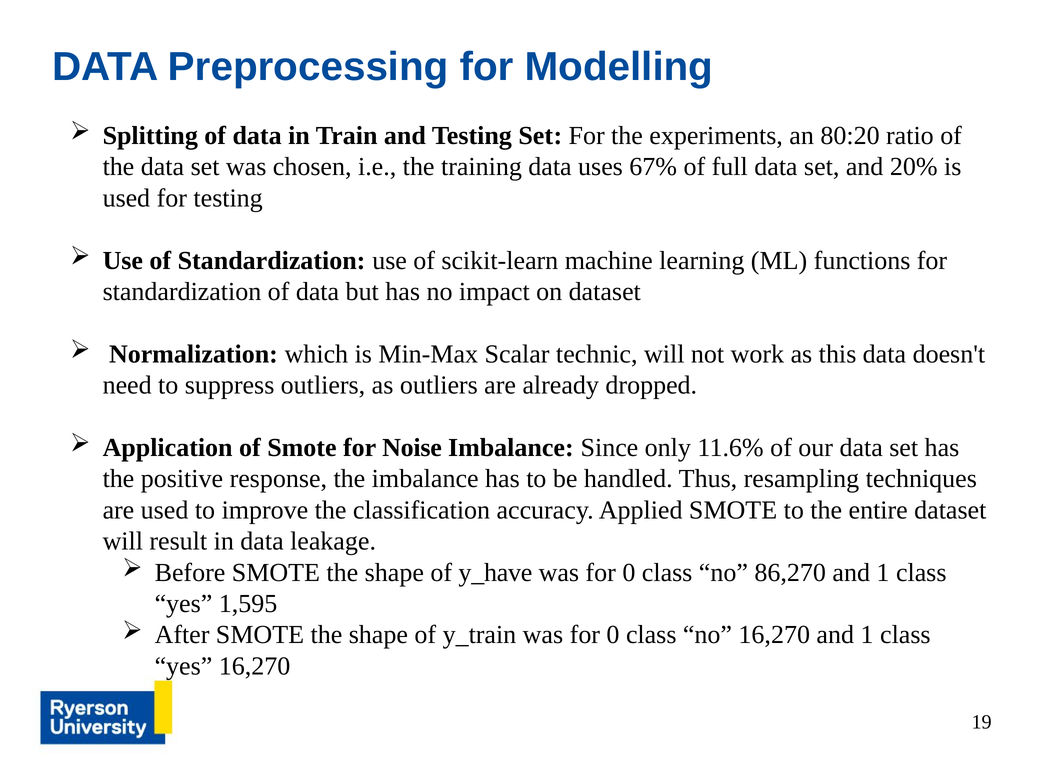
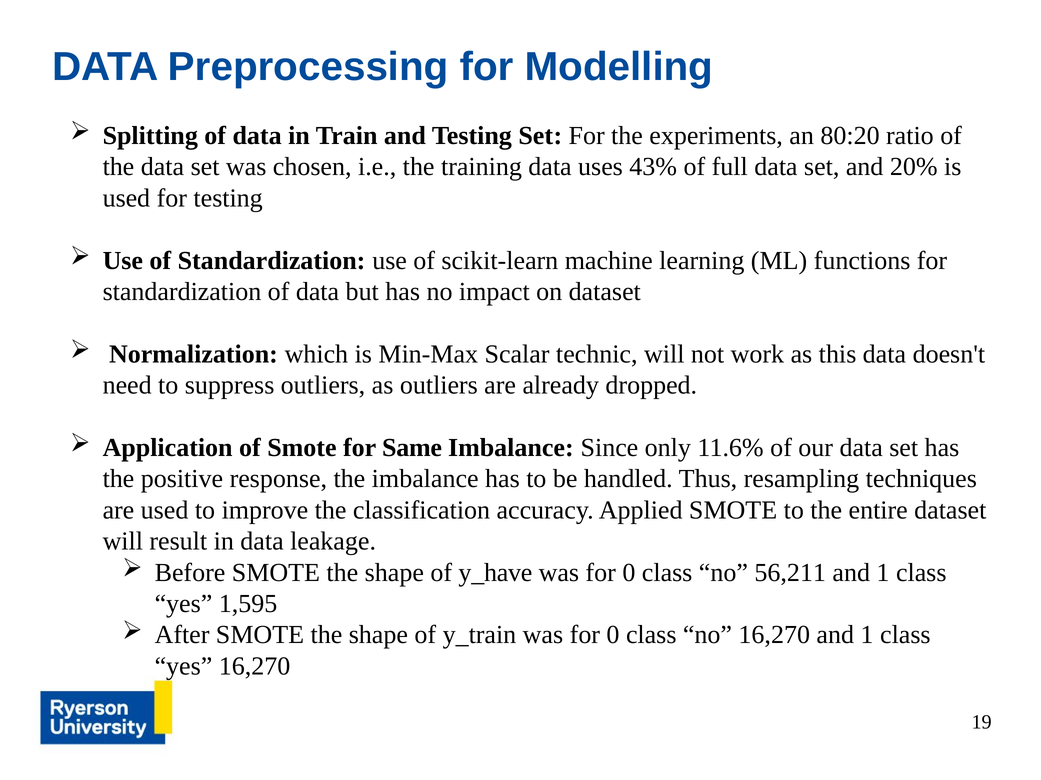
67%: 67% -> 43%
Noise: Noise -> Same
86,270: 86,270 -> 56,211
